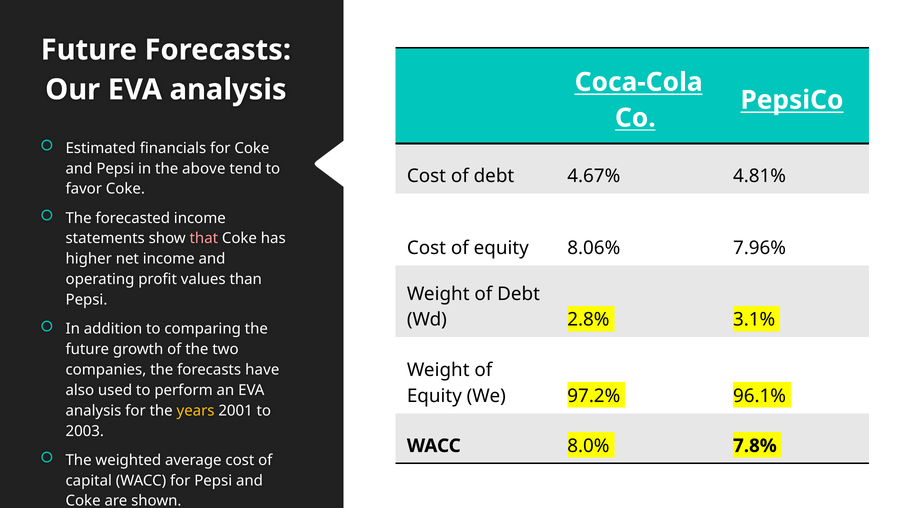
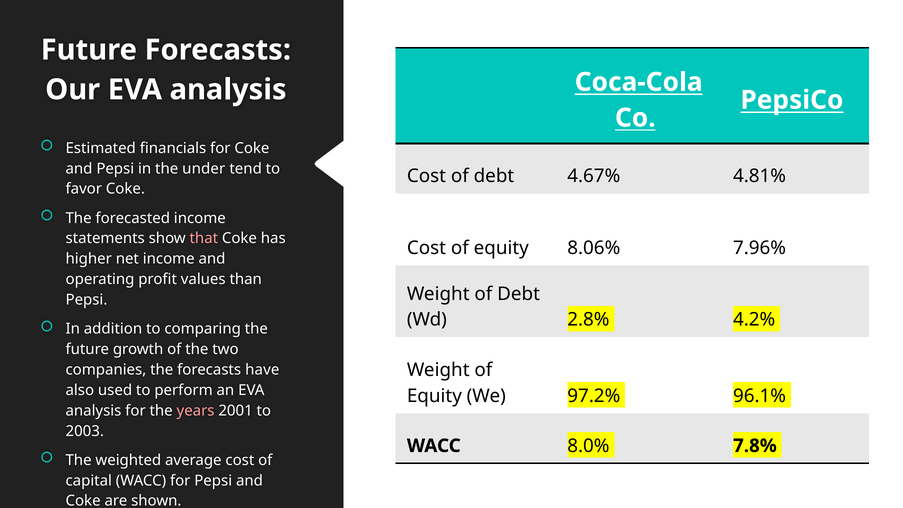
above: above -> under
3.1%: 3.1% -> 4.2%
years colour: yellow -> pink
